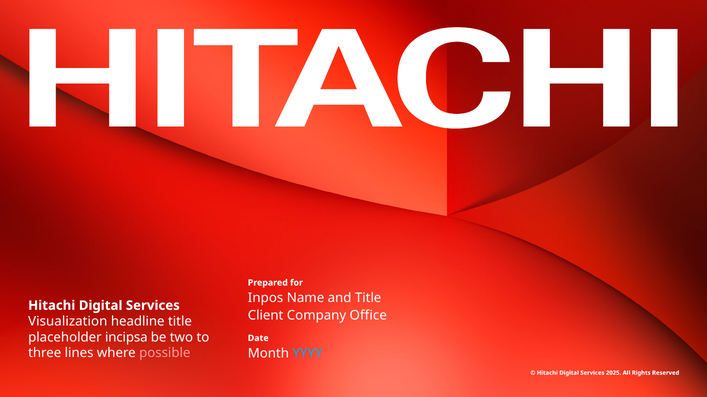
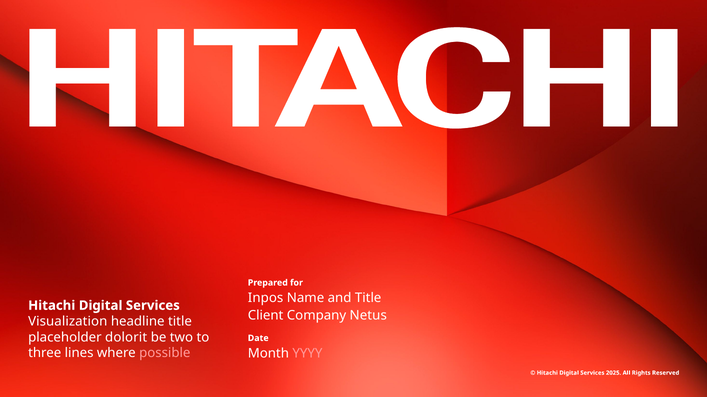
Office: Office -> Netus
incipsa: incipsa -> dolorit
YYYY colour: light blue -> pink
